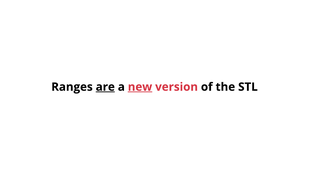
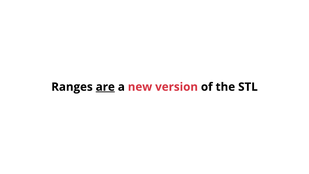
new underline: present -> none
